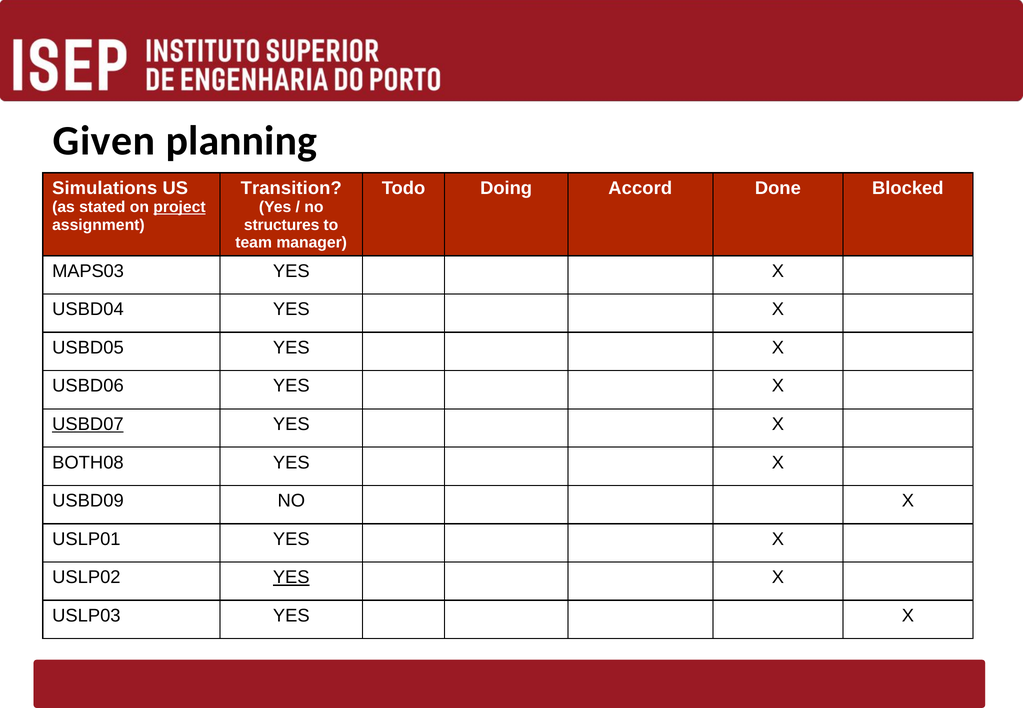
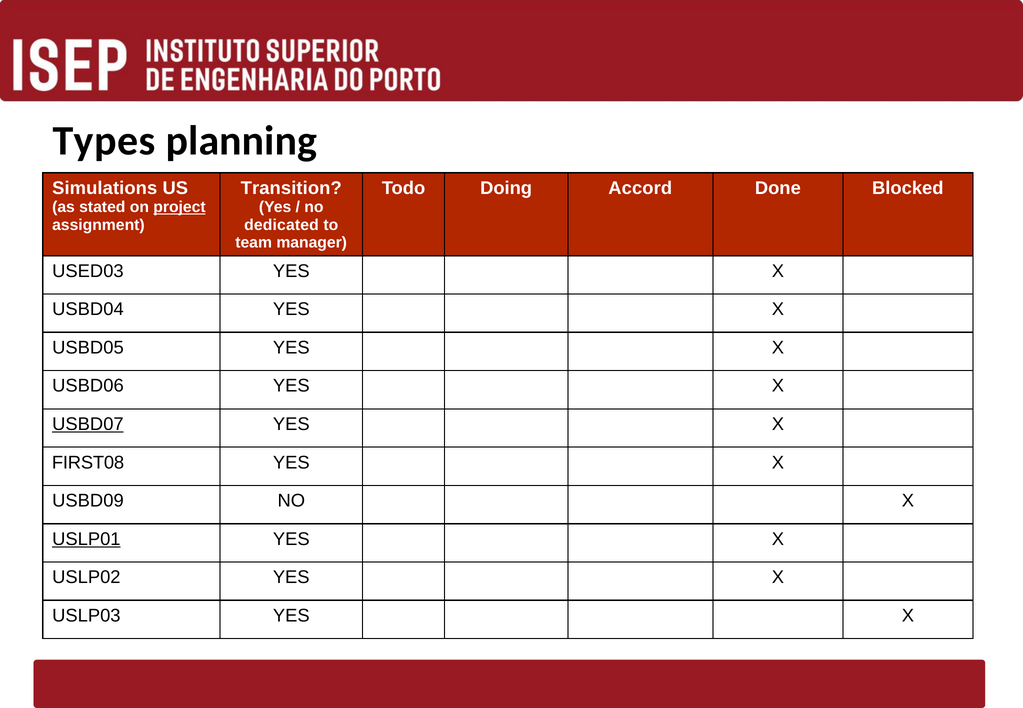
Given: Given -> Types
structures: structures -> dedicated
MAPS03: MAPS03 -> USED03
BOTH08: BOTH08 -> FIRST08
USLP01 underline: none -> present
YES at (291, 578) underline: present -> none
